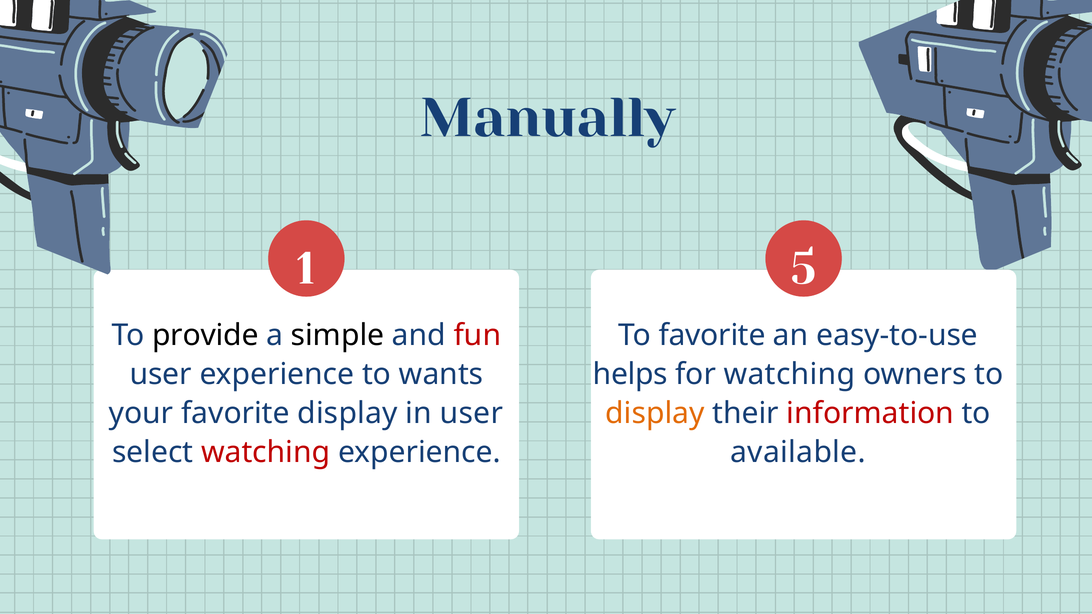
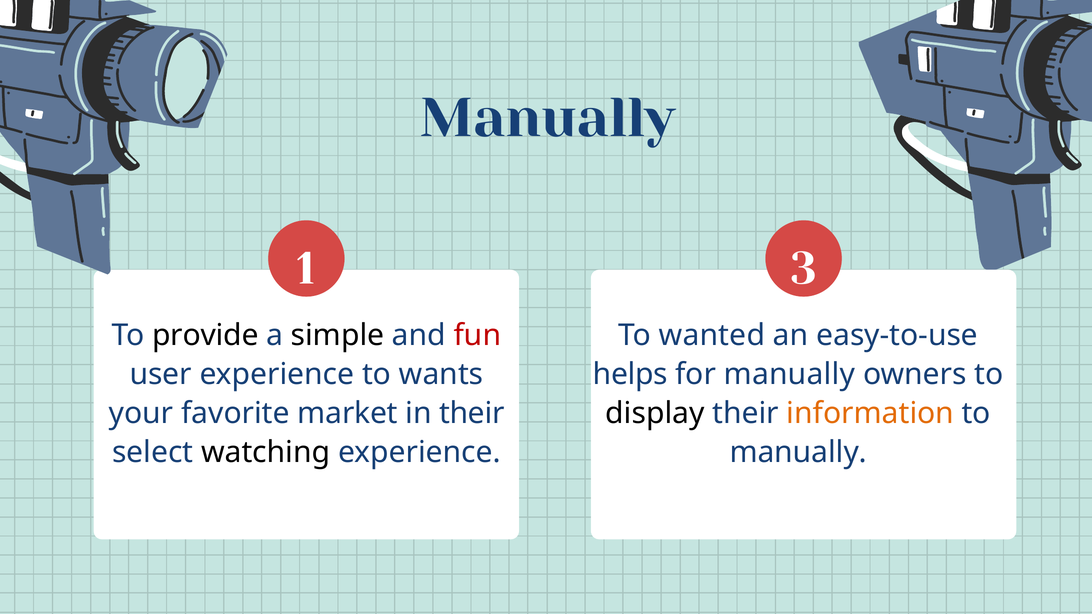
5: 5 -> 3
To favorite: favorite -> wanted
for watching: watching -> manually
favorite display: display -> market
in user: user -> their
display at (655, 413) colour: orange -> black
information colour: red -> orange
watching at (266, 453) colour: red -> black
available at (798, 453): available -> manually
